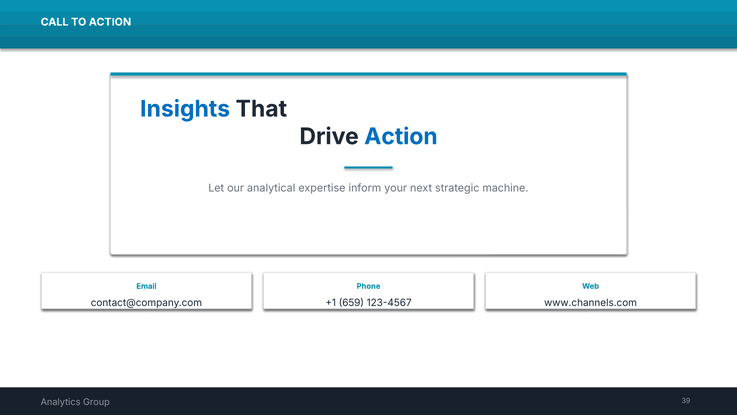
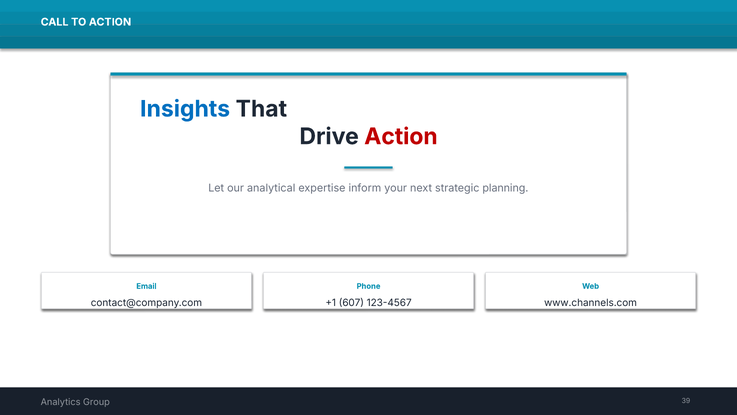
Action at (401, 136) colour: blue -> red
machine: machine -> planning
659: 659 -> 607
